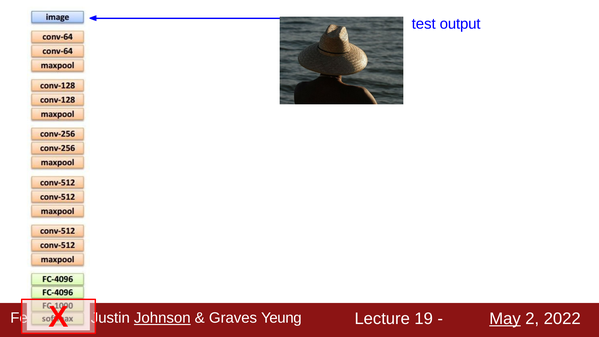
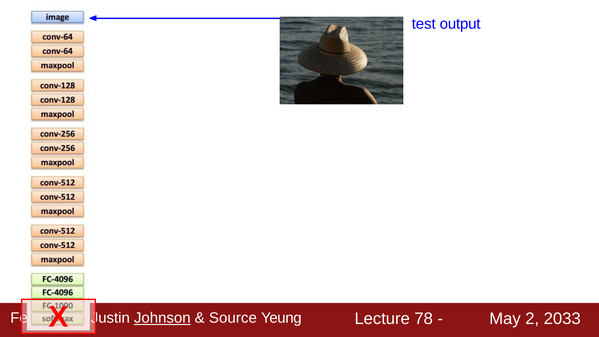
Graves: Graves -> Source
19: 19 -> 78
May underline: present -> none
2022: 2022 -> 2033
